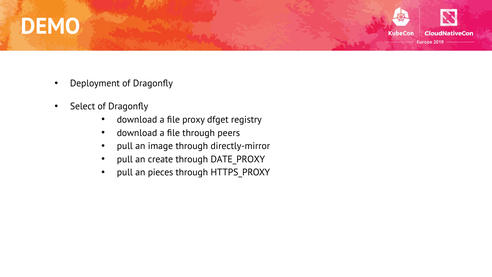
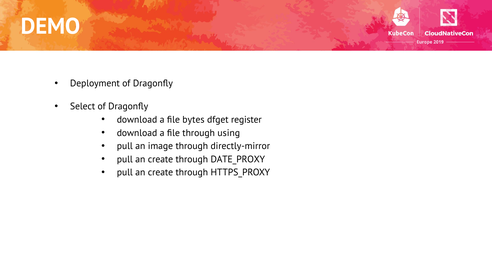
proxy: proxy -> bytes
registry: registry -> register
peers: peers -> using
pieces at (161, 172): pieces -> create
